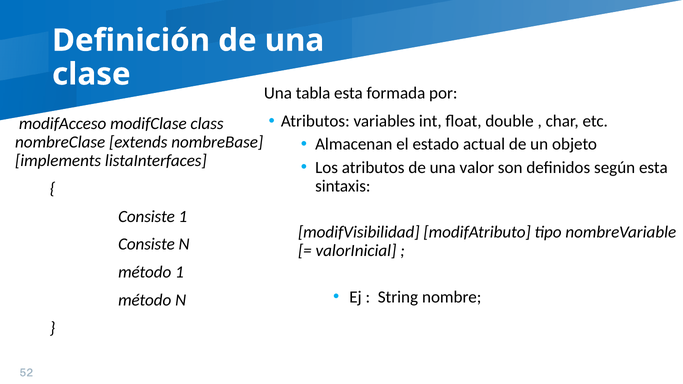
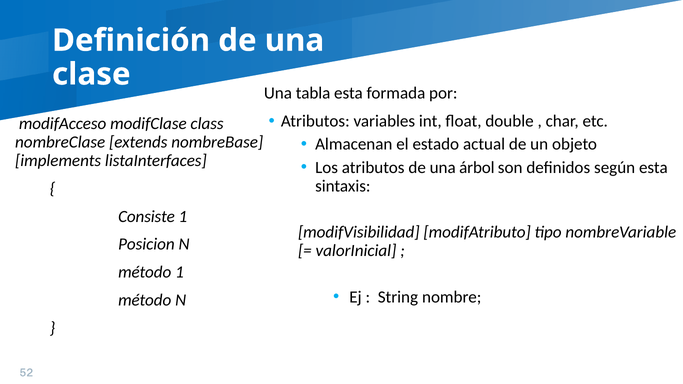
valor: valor -> árbol
Consiste at (146, 244): Consiste -> Posicion
